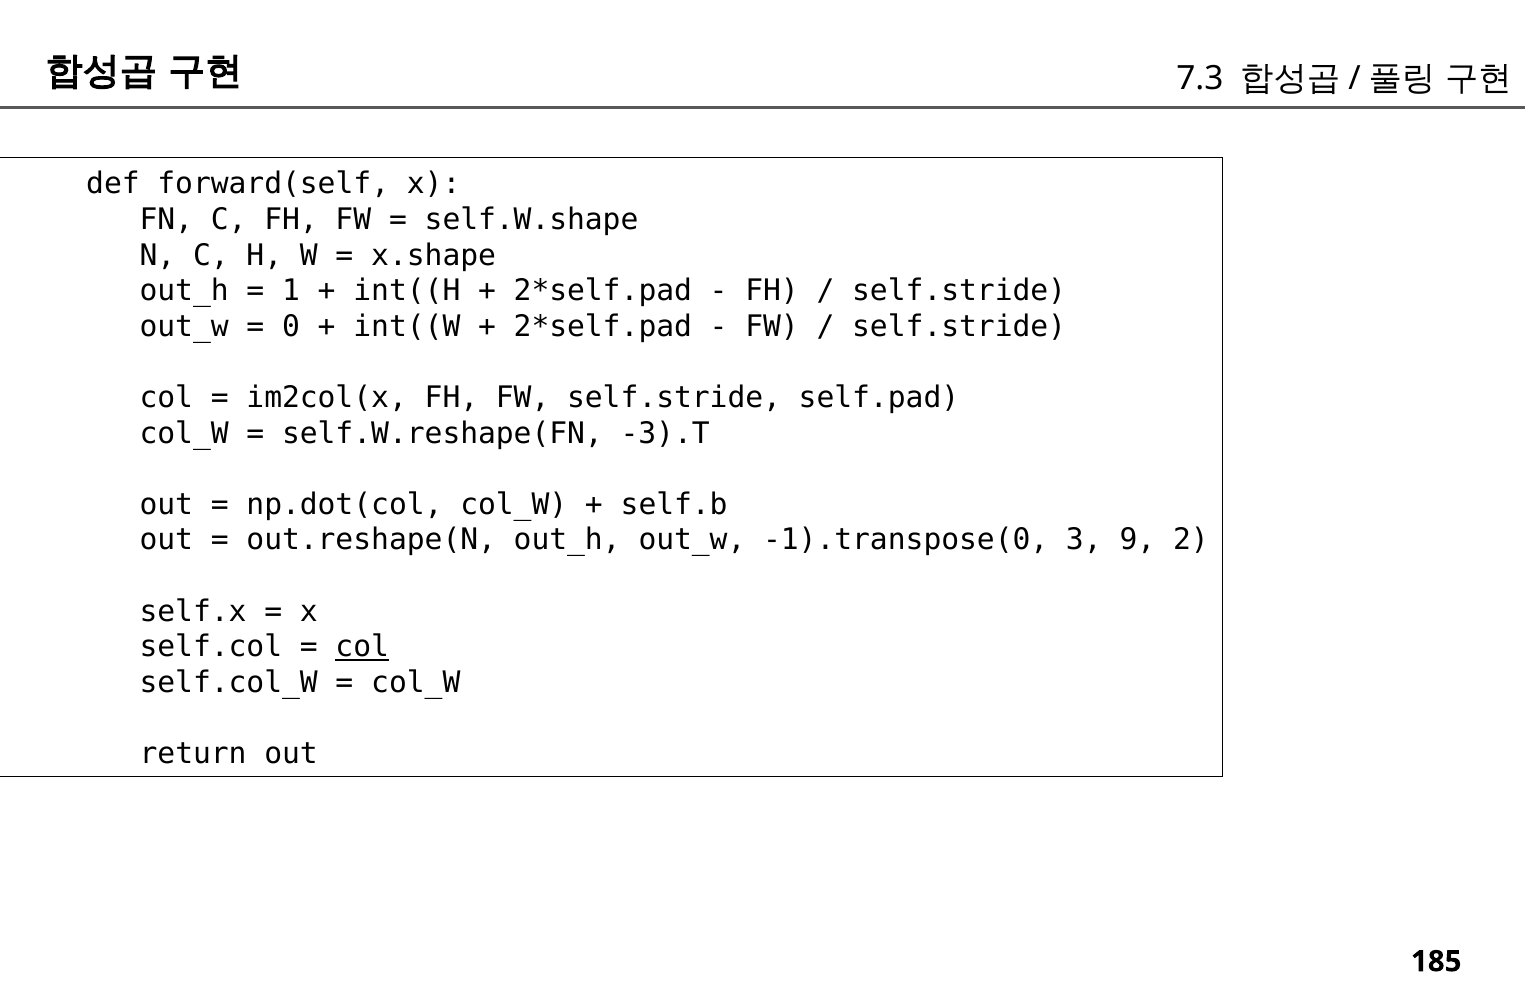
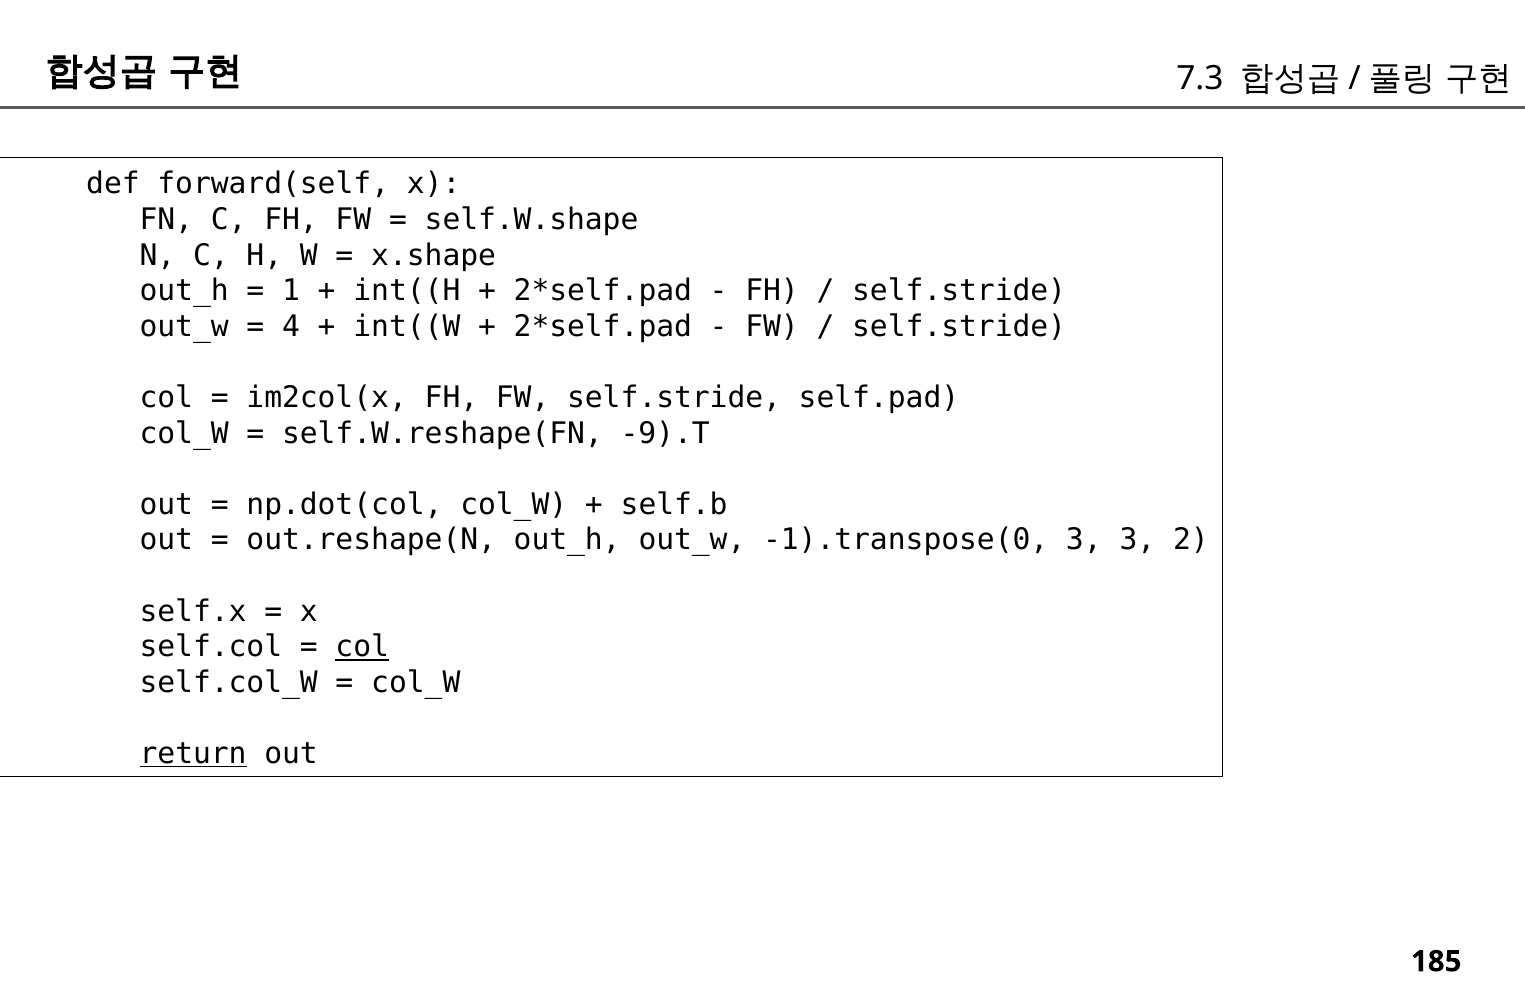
0: 0 -> 4
-3).T: -3).T -> -9).T
3 9: 9 -> 3
return underline: none -> present
